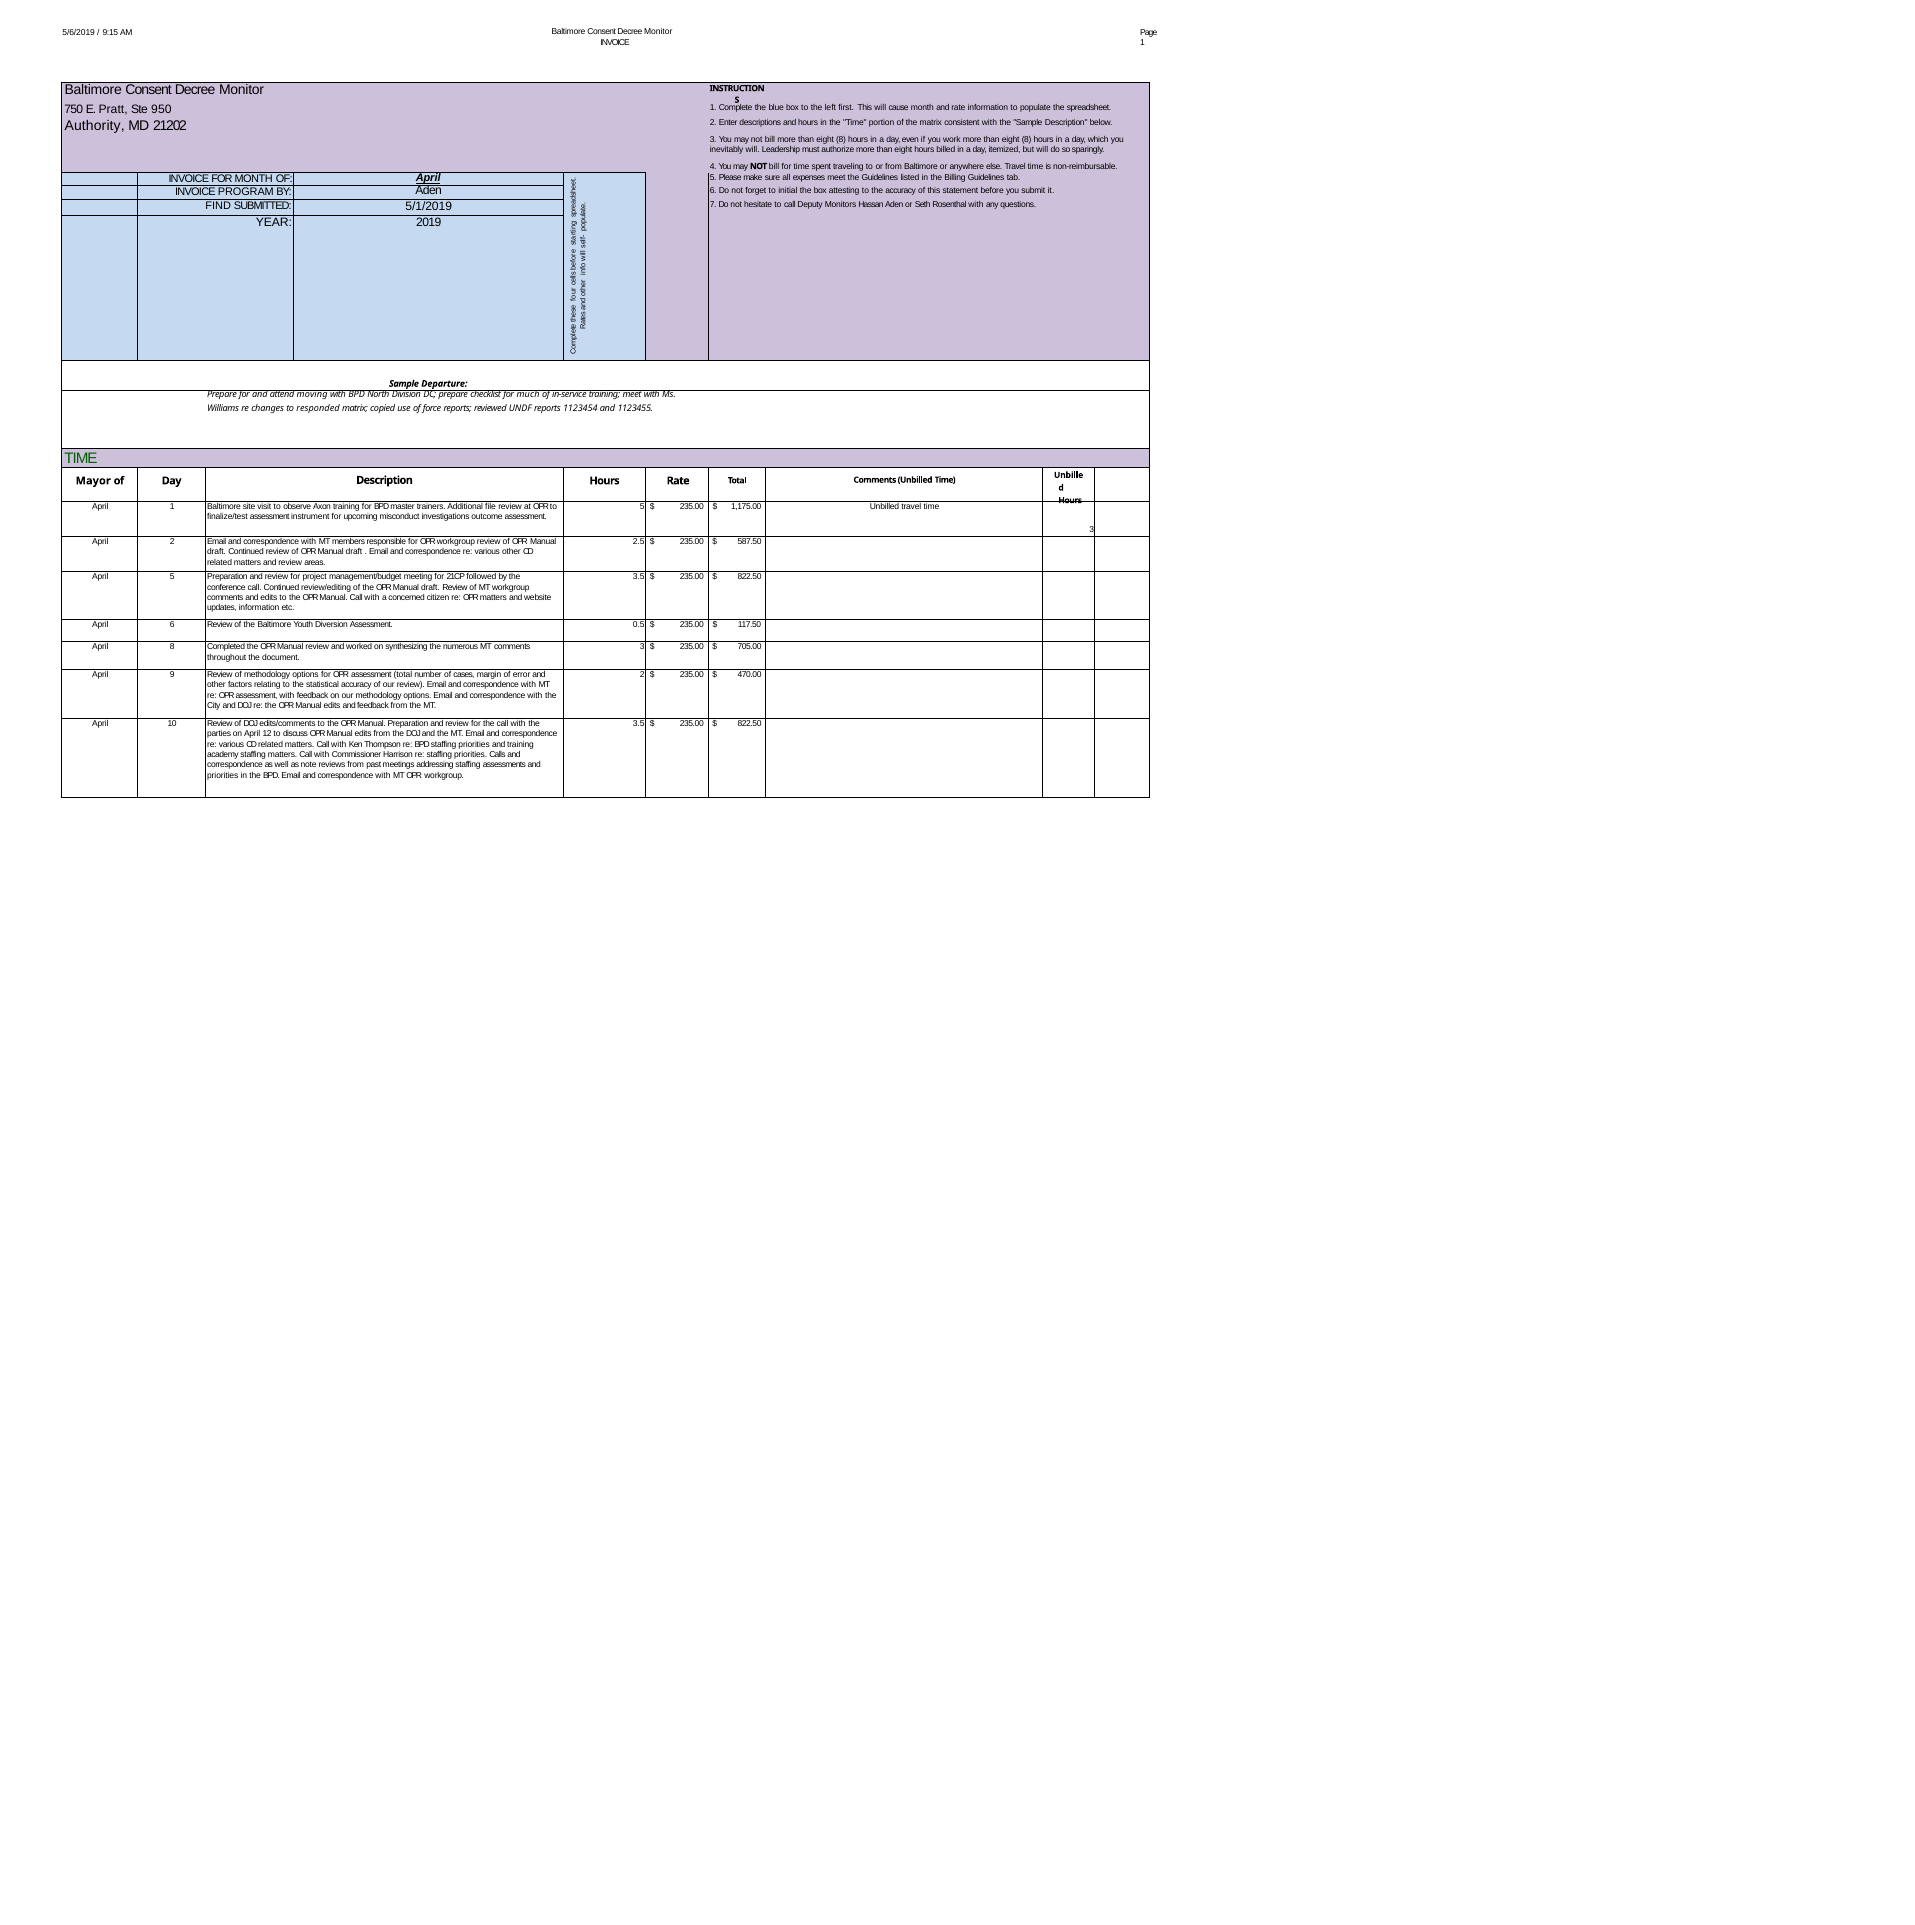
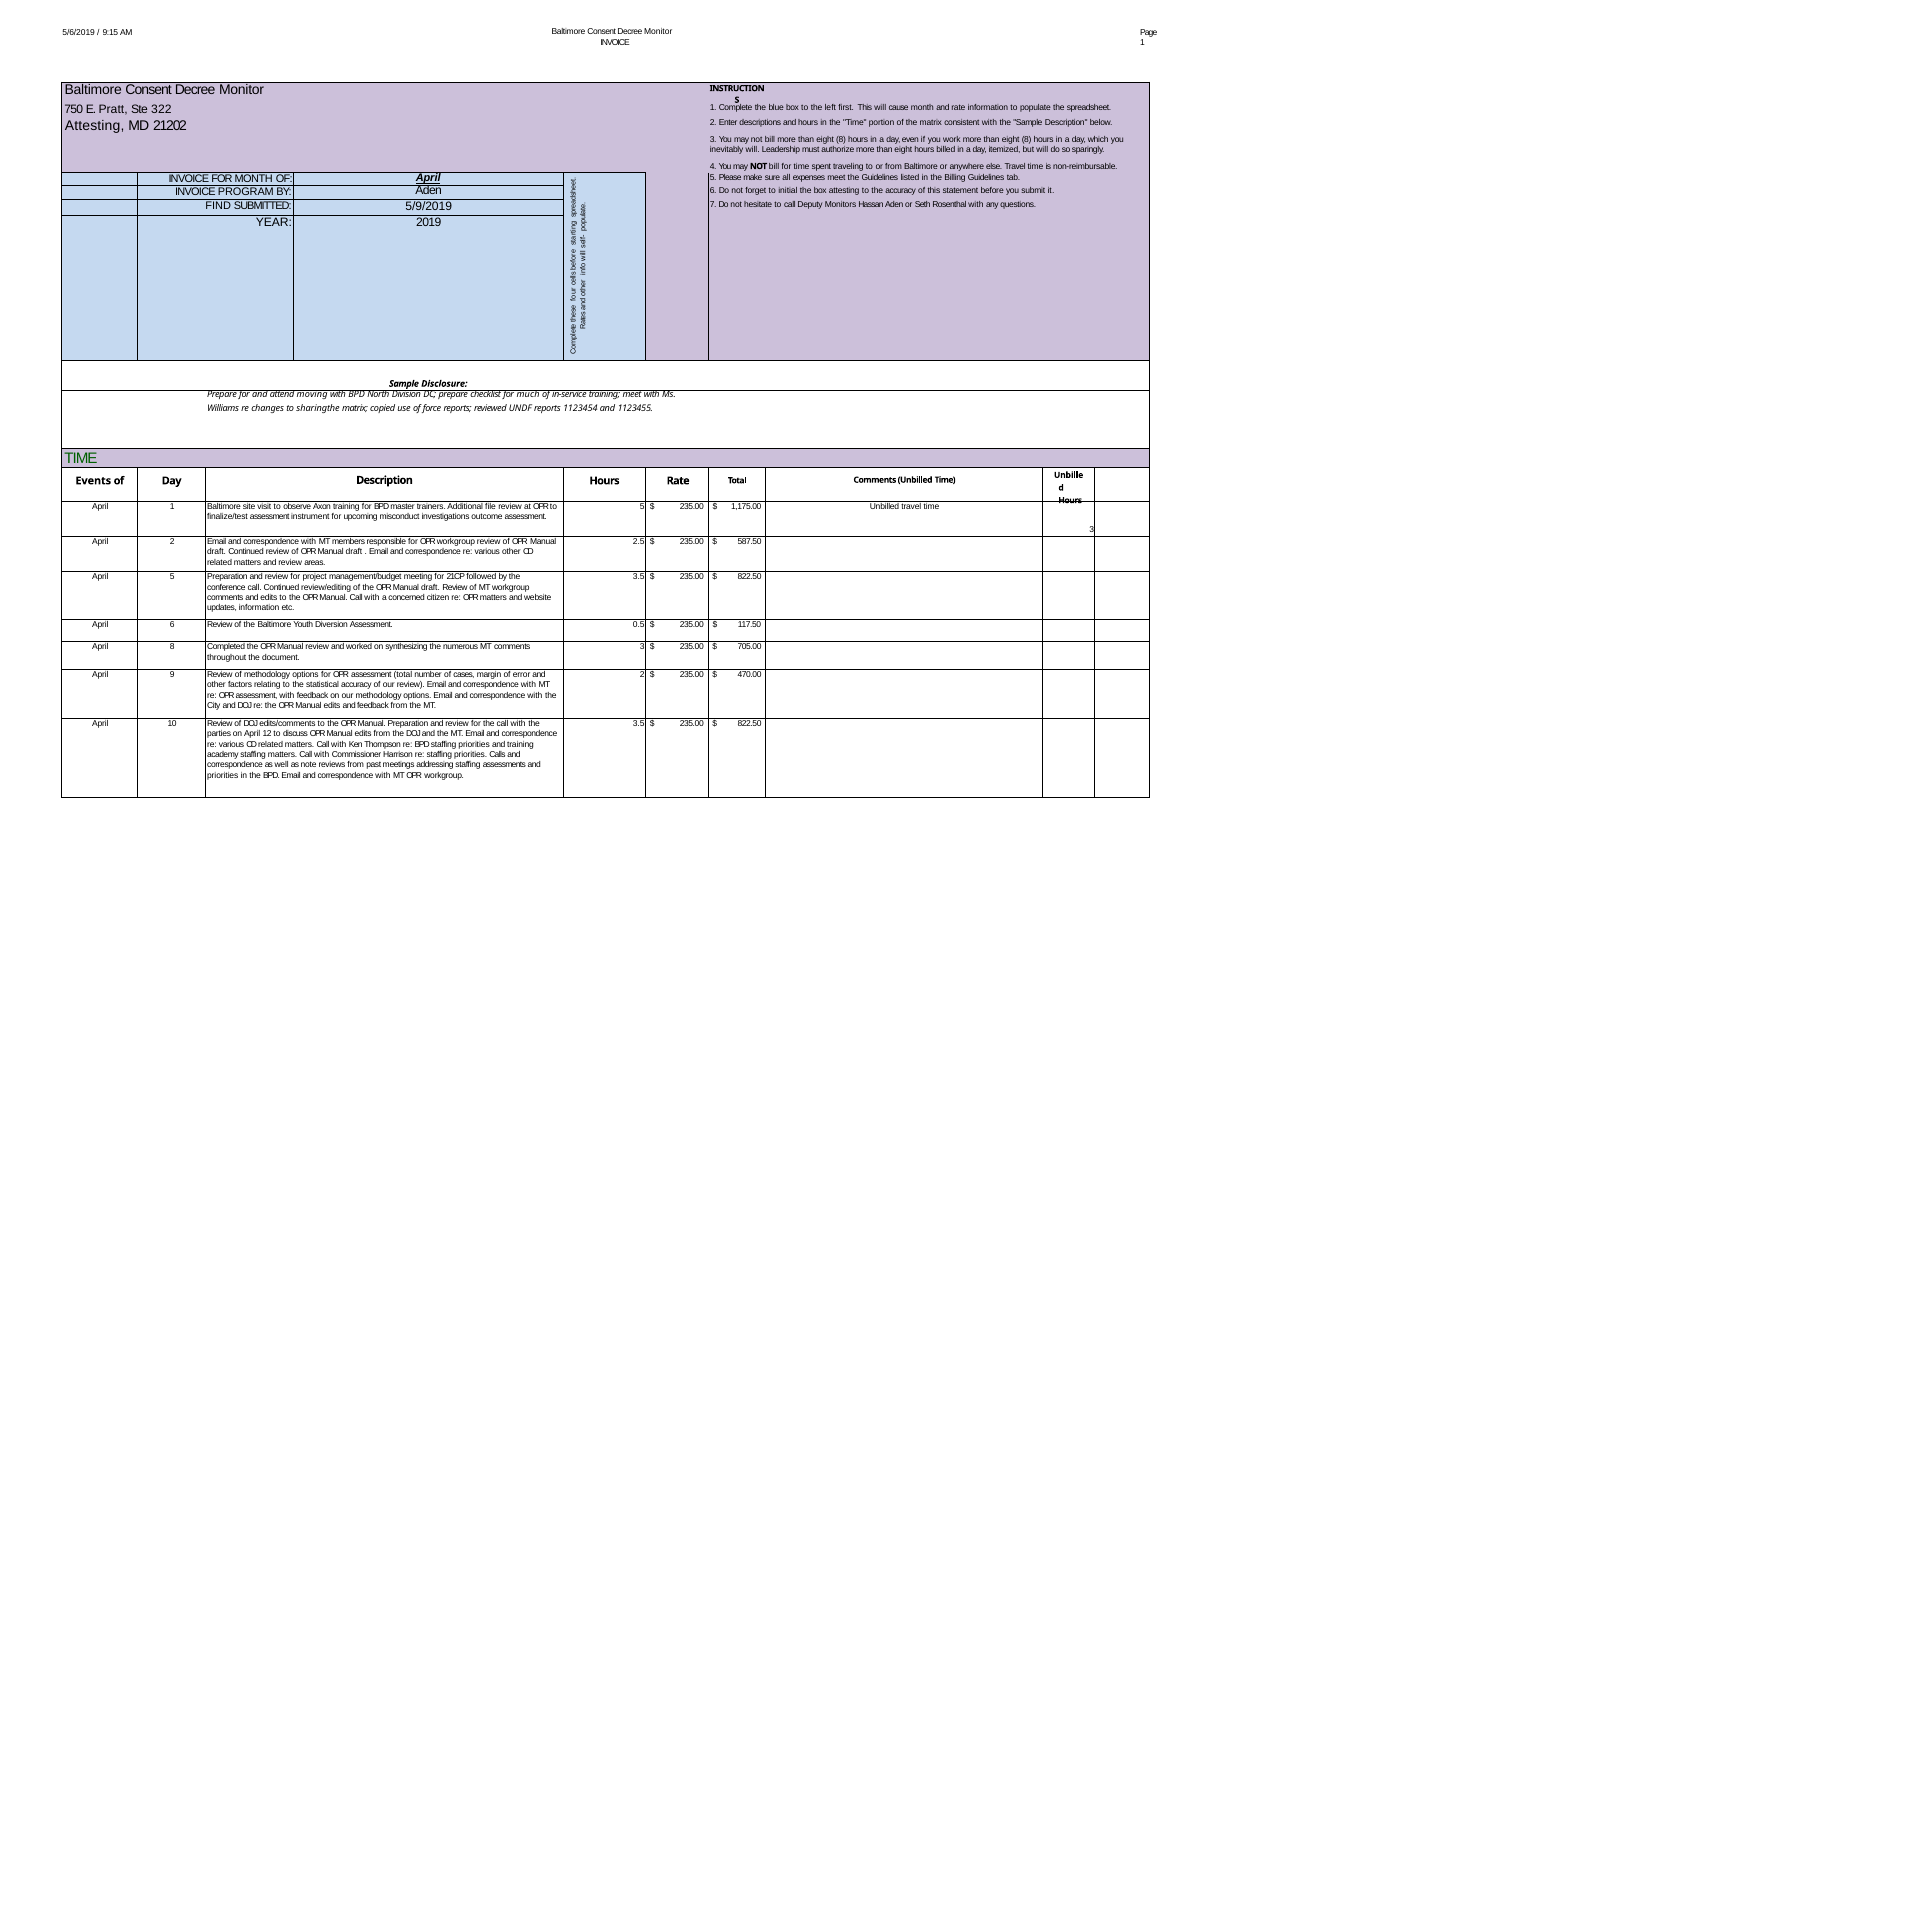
950: 950 -> 322
Authority at (95, 126): Authority -> Attesting
5/1/2019: 5/1/2019 -> 5/9/2019
Departure: Departure -> Disclosure
responded: responded -> sharingthe
Mayor: Mayor -> Events
